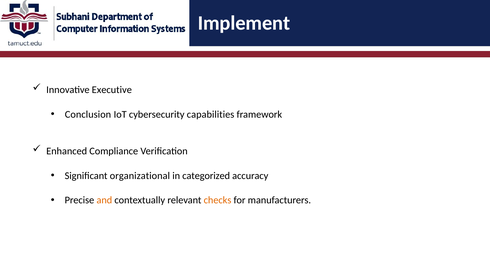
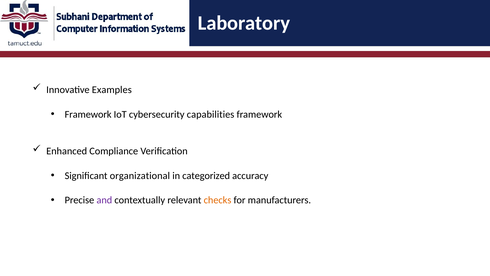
Implement: Implement -> Laboratory
Executive: Executive -> Examples
Conclusion at (88, 114): Conclusion -> Framework
and colour: orange -> purple
